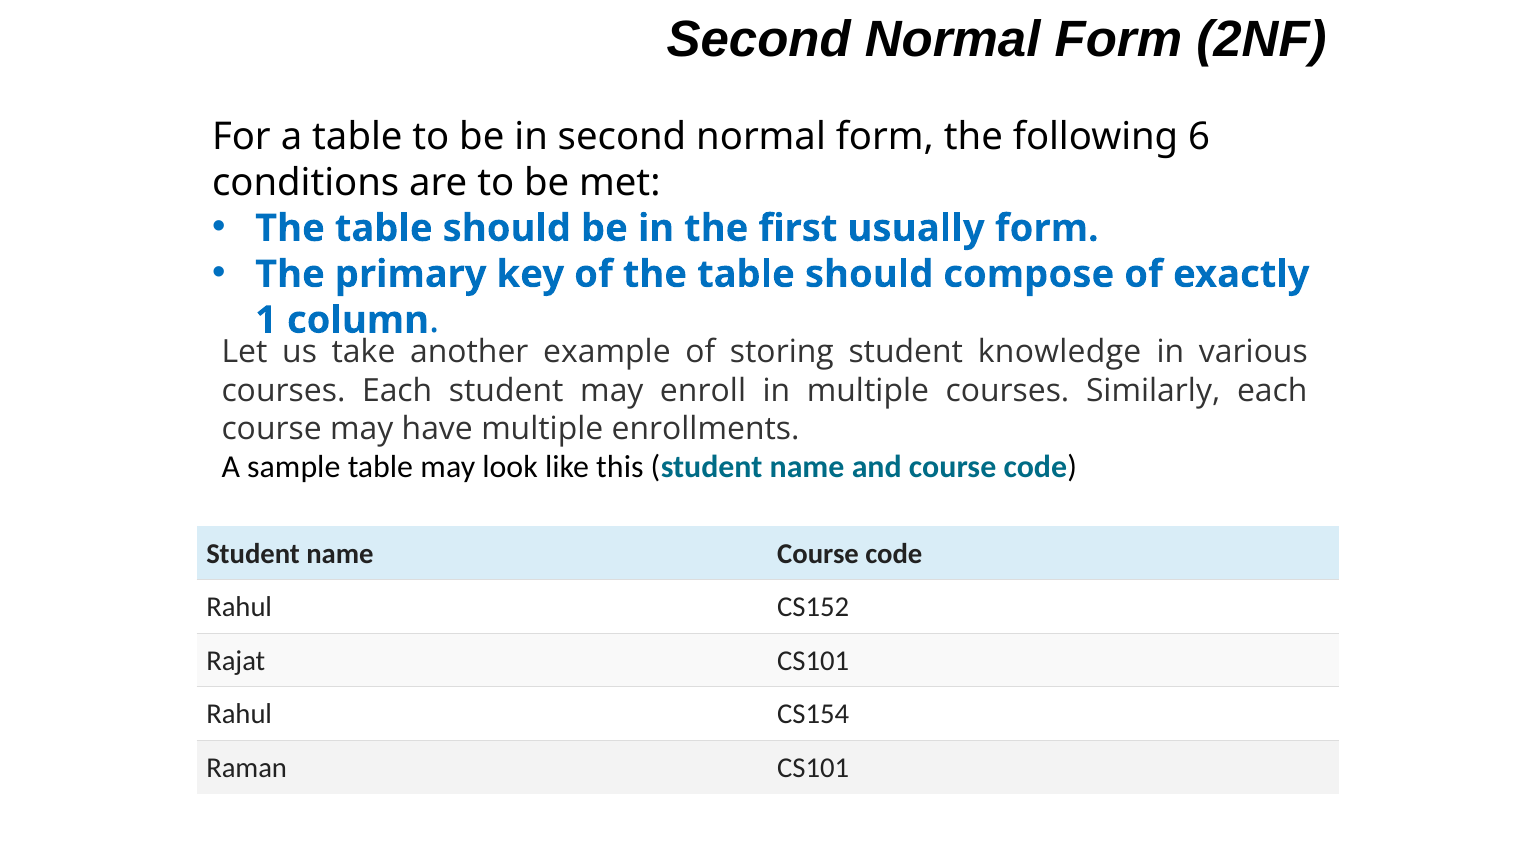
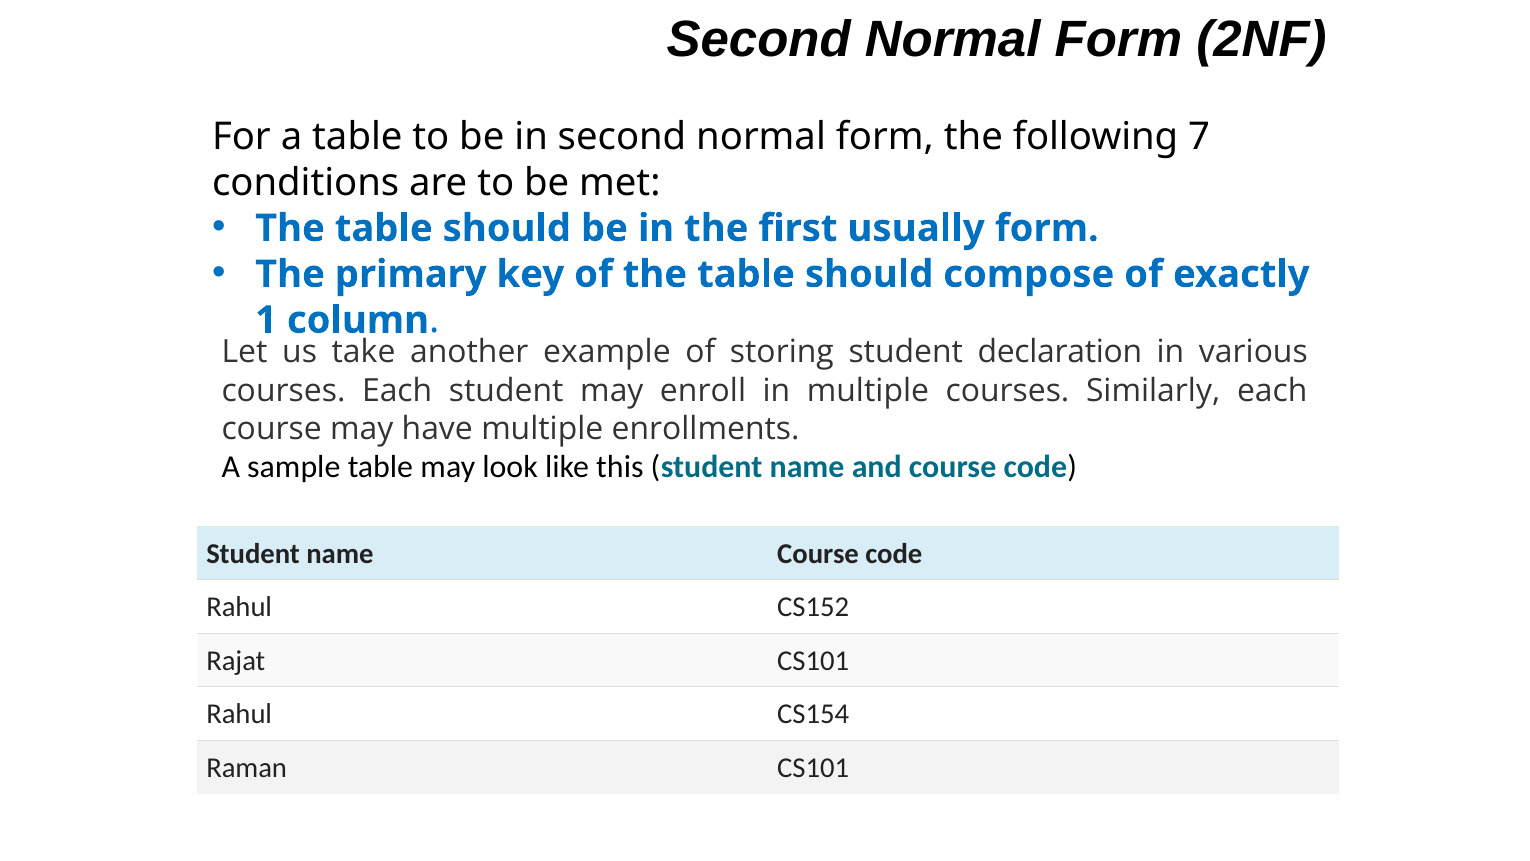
6: 6 -> 7
knowledge: knowledge -> declaration
